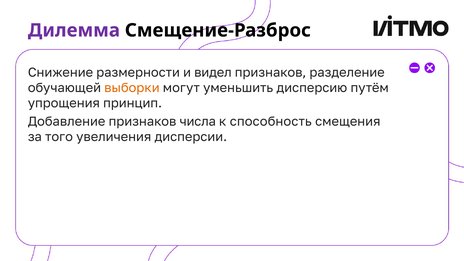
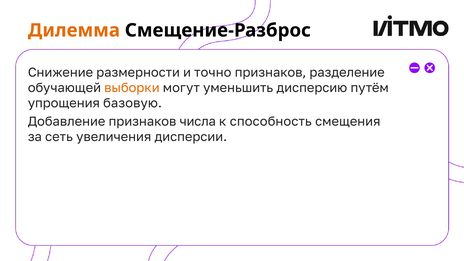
Дилемма colour: purple -> orange
видел: видел -> точно
принцип: принцип -> базовую
того: того -> сеть
